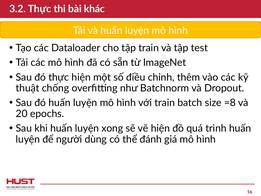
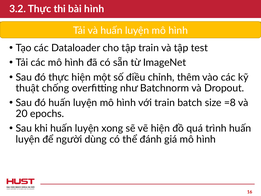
bài khác: khác -> hình
